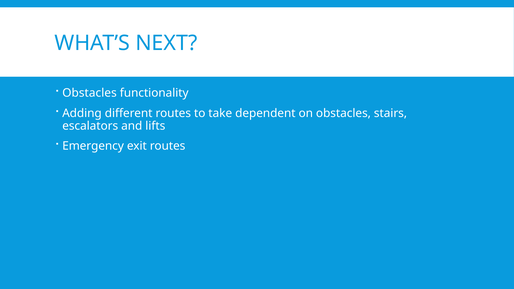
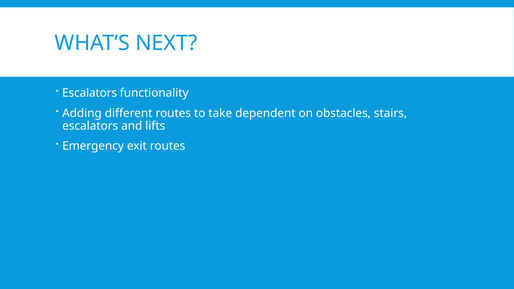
Obstacles at (90, 93): Obstacles -> Escalators
